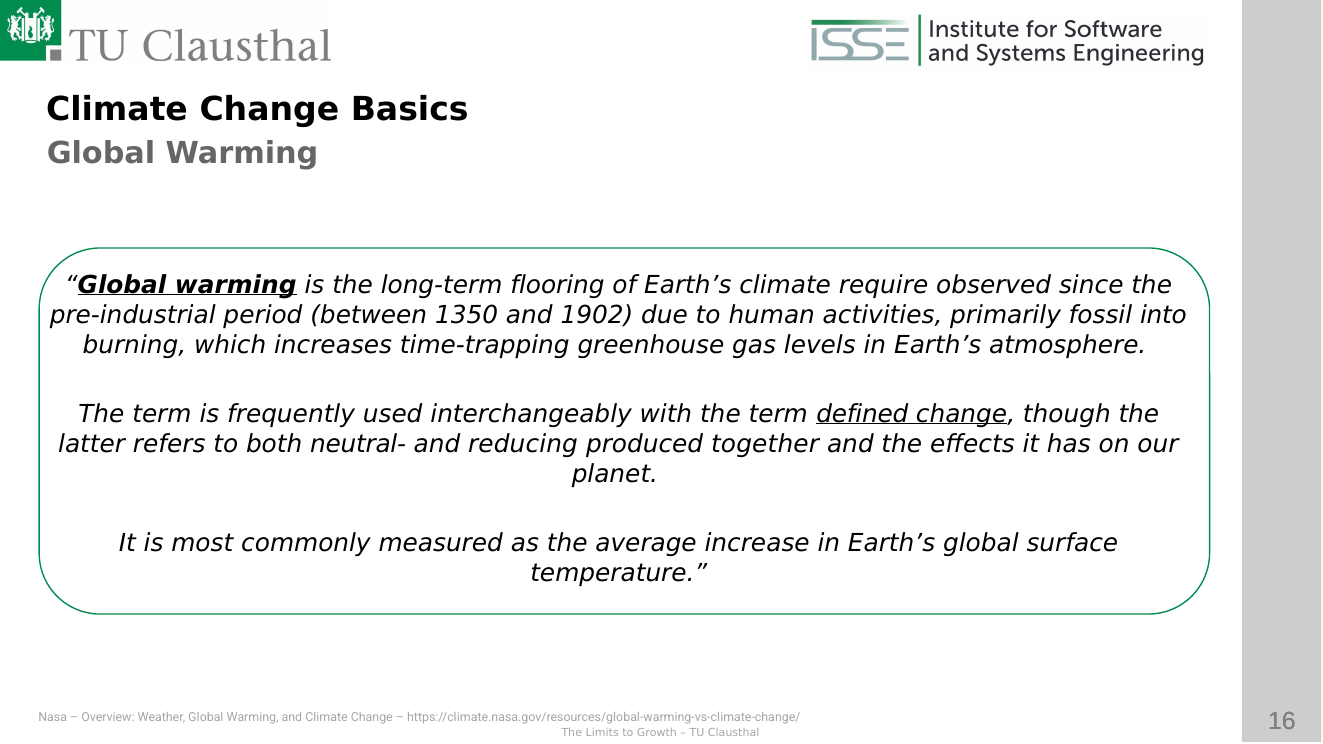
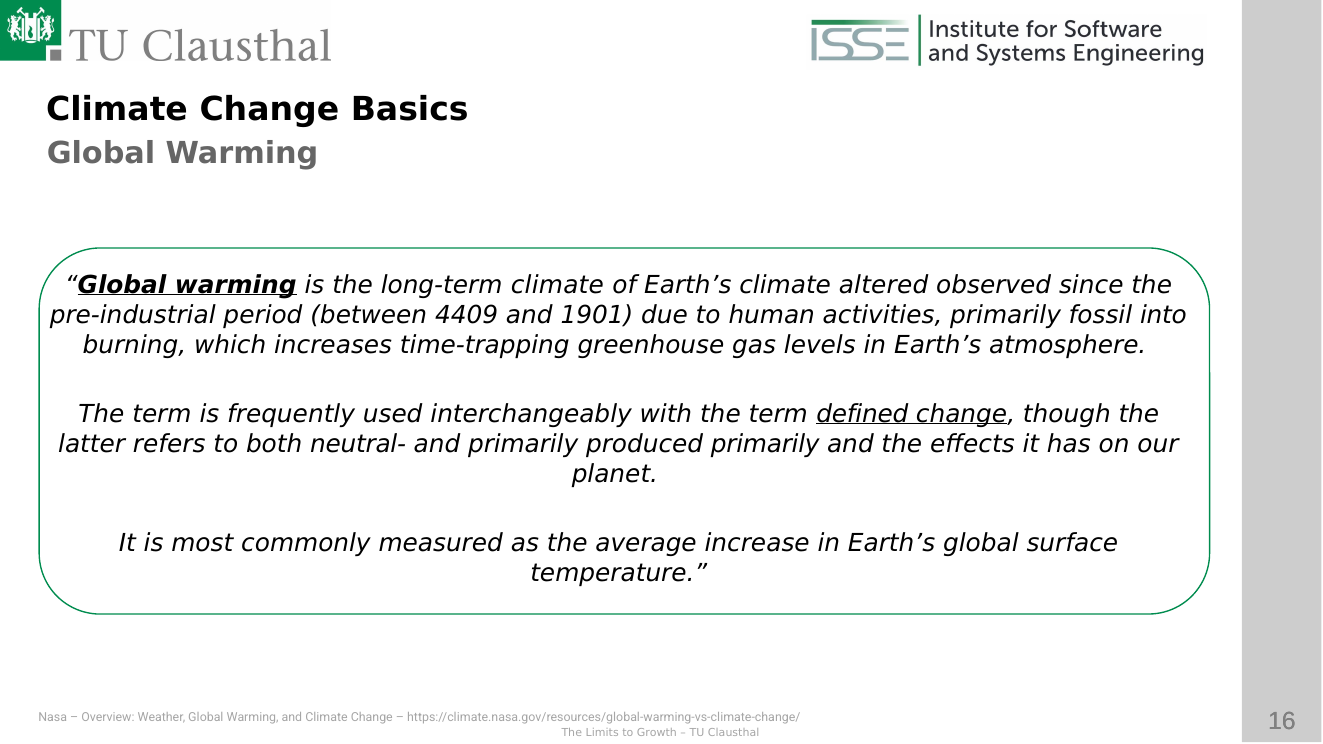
long-term flooring: flooring -> climate
require: require -> altered
1350: 1350 -> 4409
1902: 1902 -> 1901
and reducing: reducing -> primarily
produced together: together -> primarily
